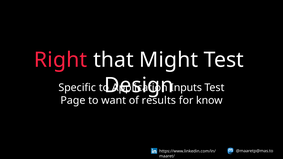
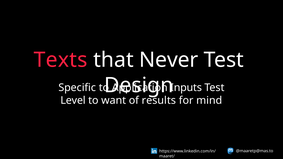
Right: Right -> Texts
Might: Might -> Never
Page: Page -> Level
know: know -> mind
